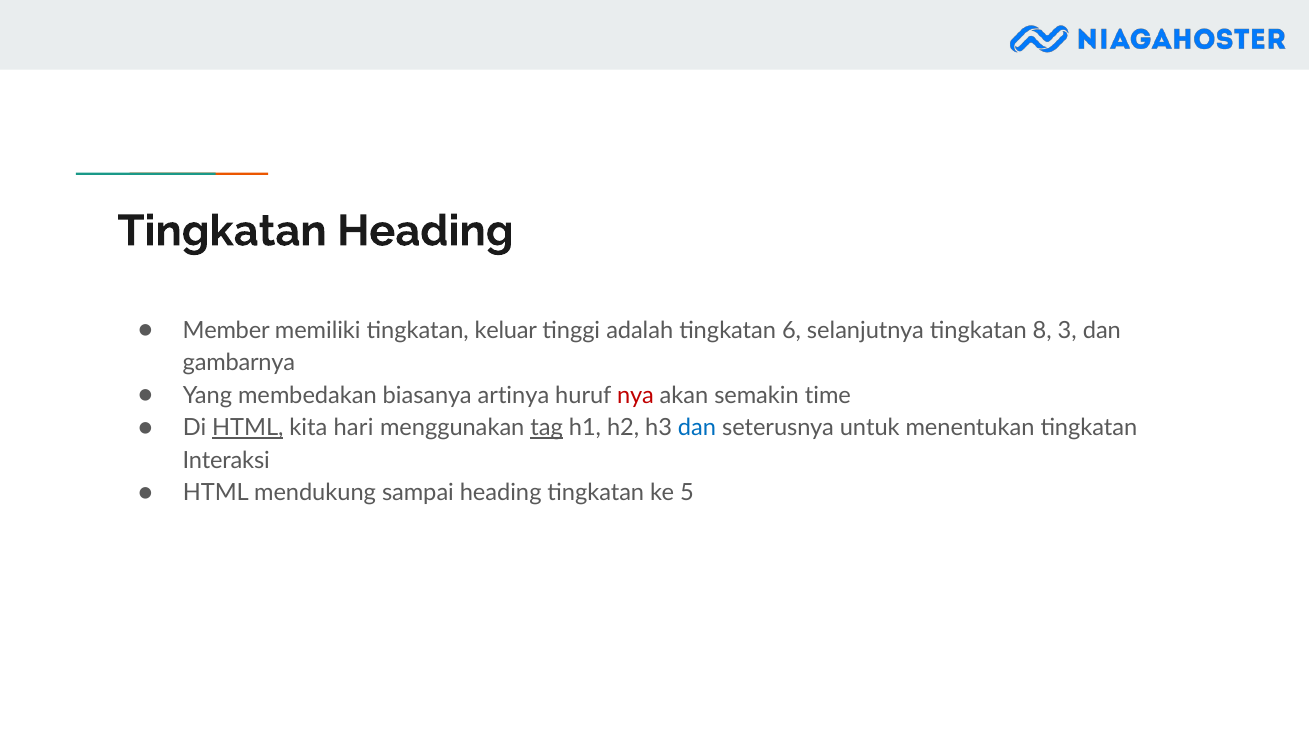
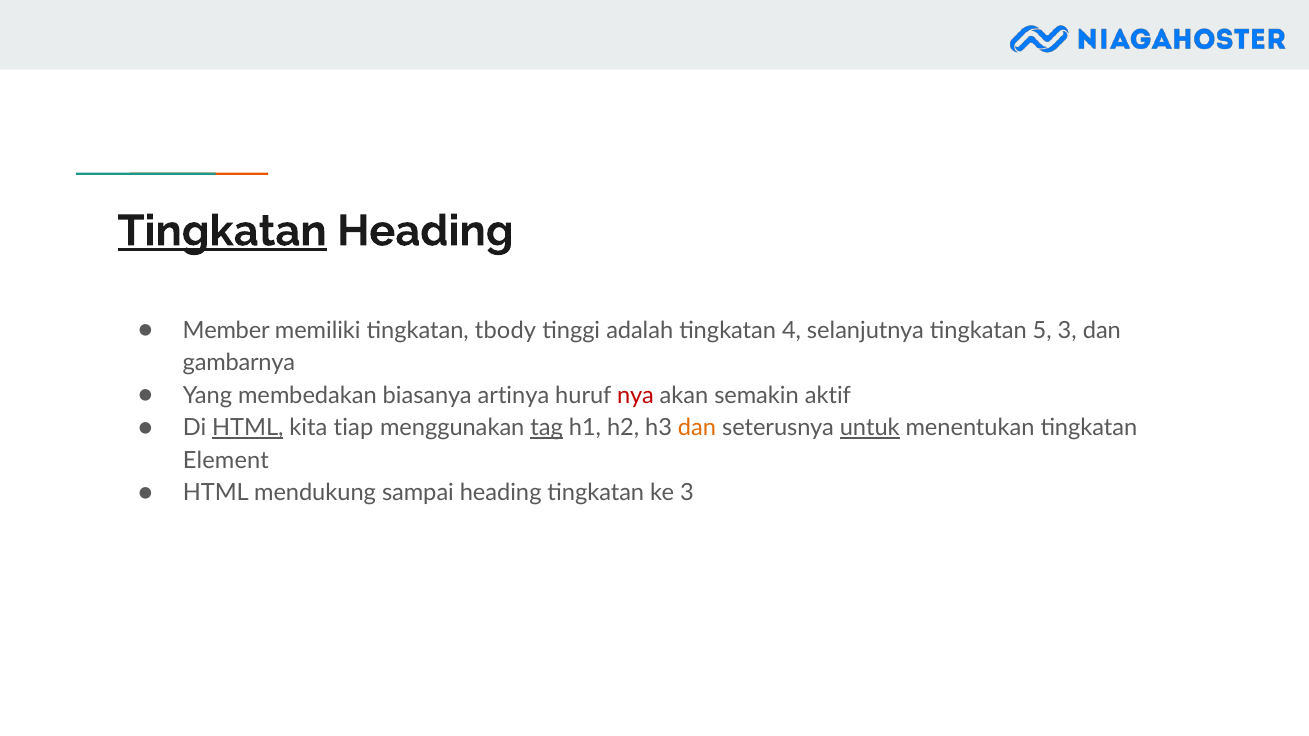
Tingkatan at (222, 231) underline: none -> present
keluar: keluar -> tbody
6: 6 -> 4
8: 8 -> 5
time: time -> aktif
hari: hari -> tiap
dan at (697, 428) colour: blue -> orange
untuk underline: none -> present
Interaksi: Interaksi -> Element
ke 5: 5 -> 3
